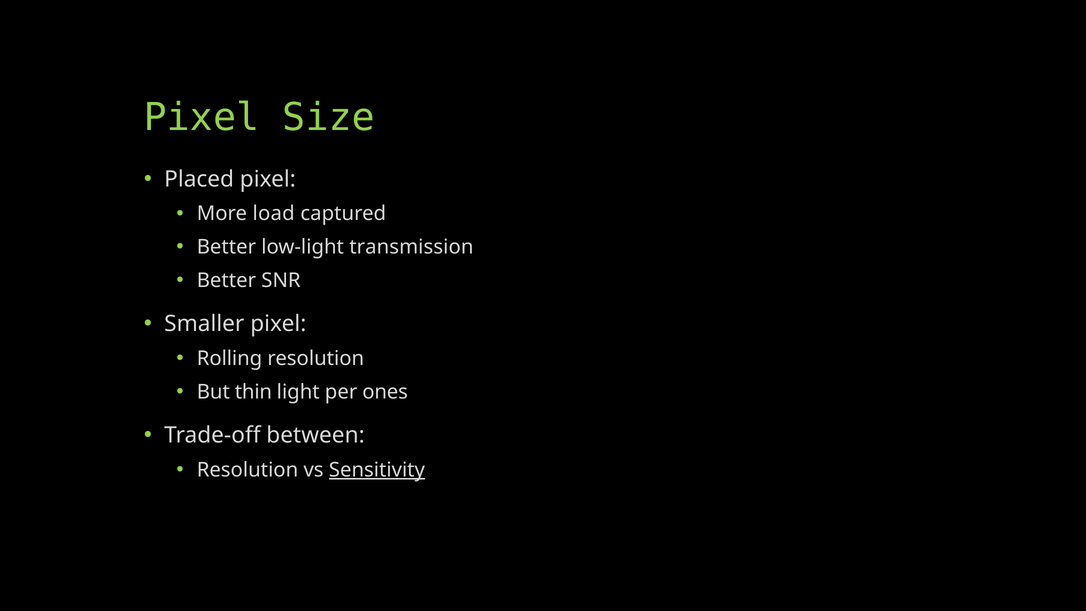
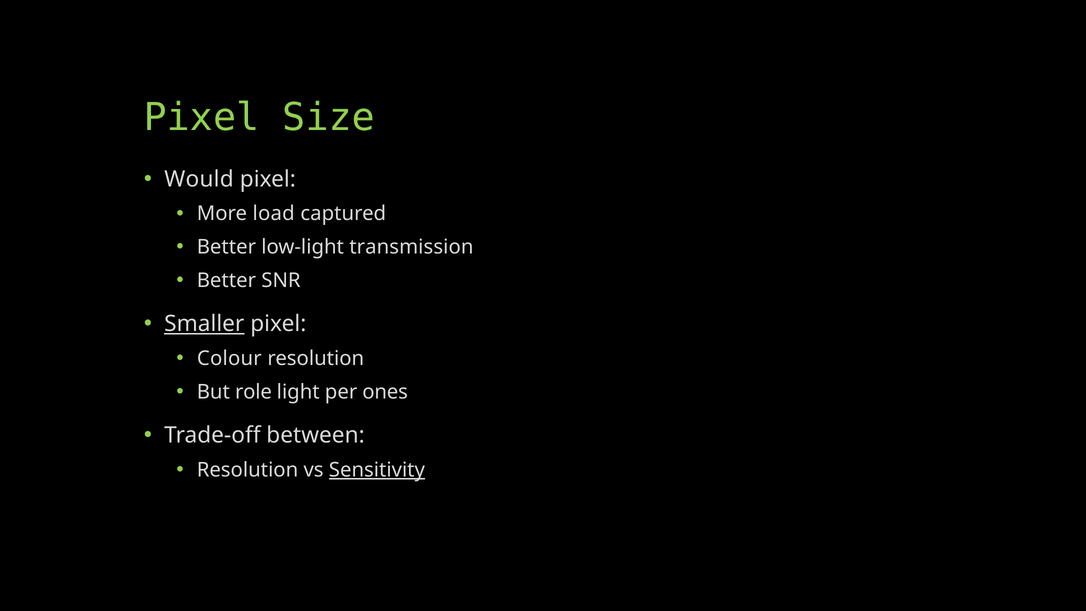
Placed: Placed -> Would
Smaller underline: none -> present
Rolling: Rolling -> Colour
thin: thin -> role
